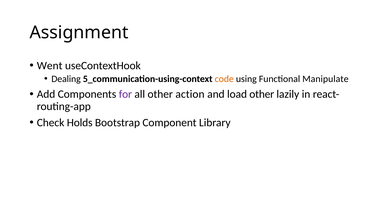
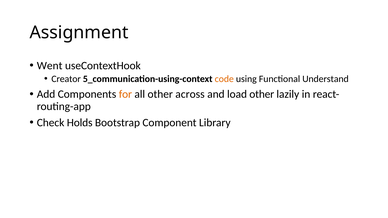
Dealing: Dealing -> Creator
Manipulate: Manipulate -> Understand
for colour: purple -> orange
action: action -> across
